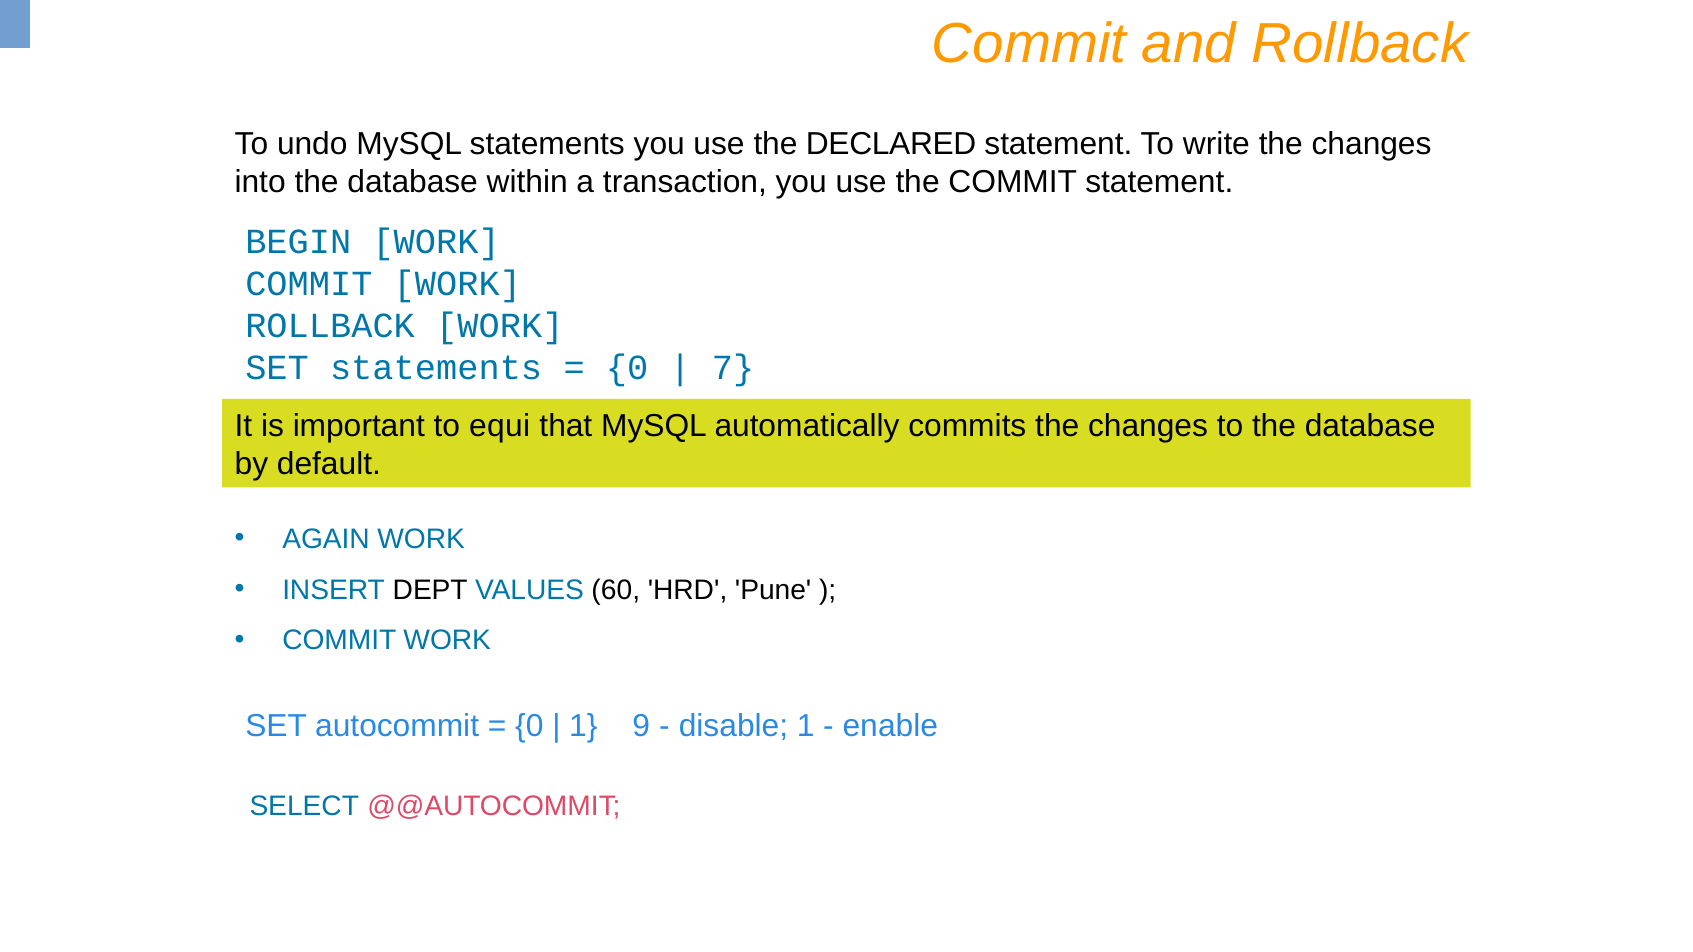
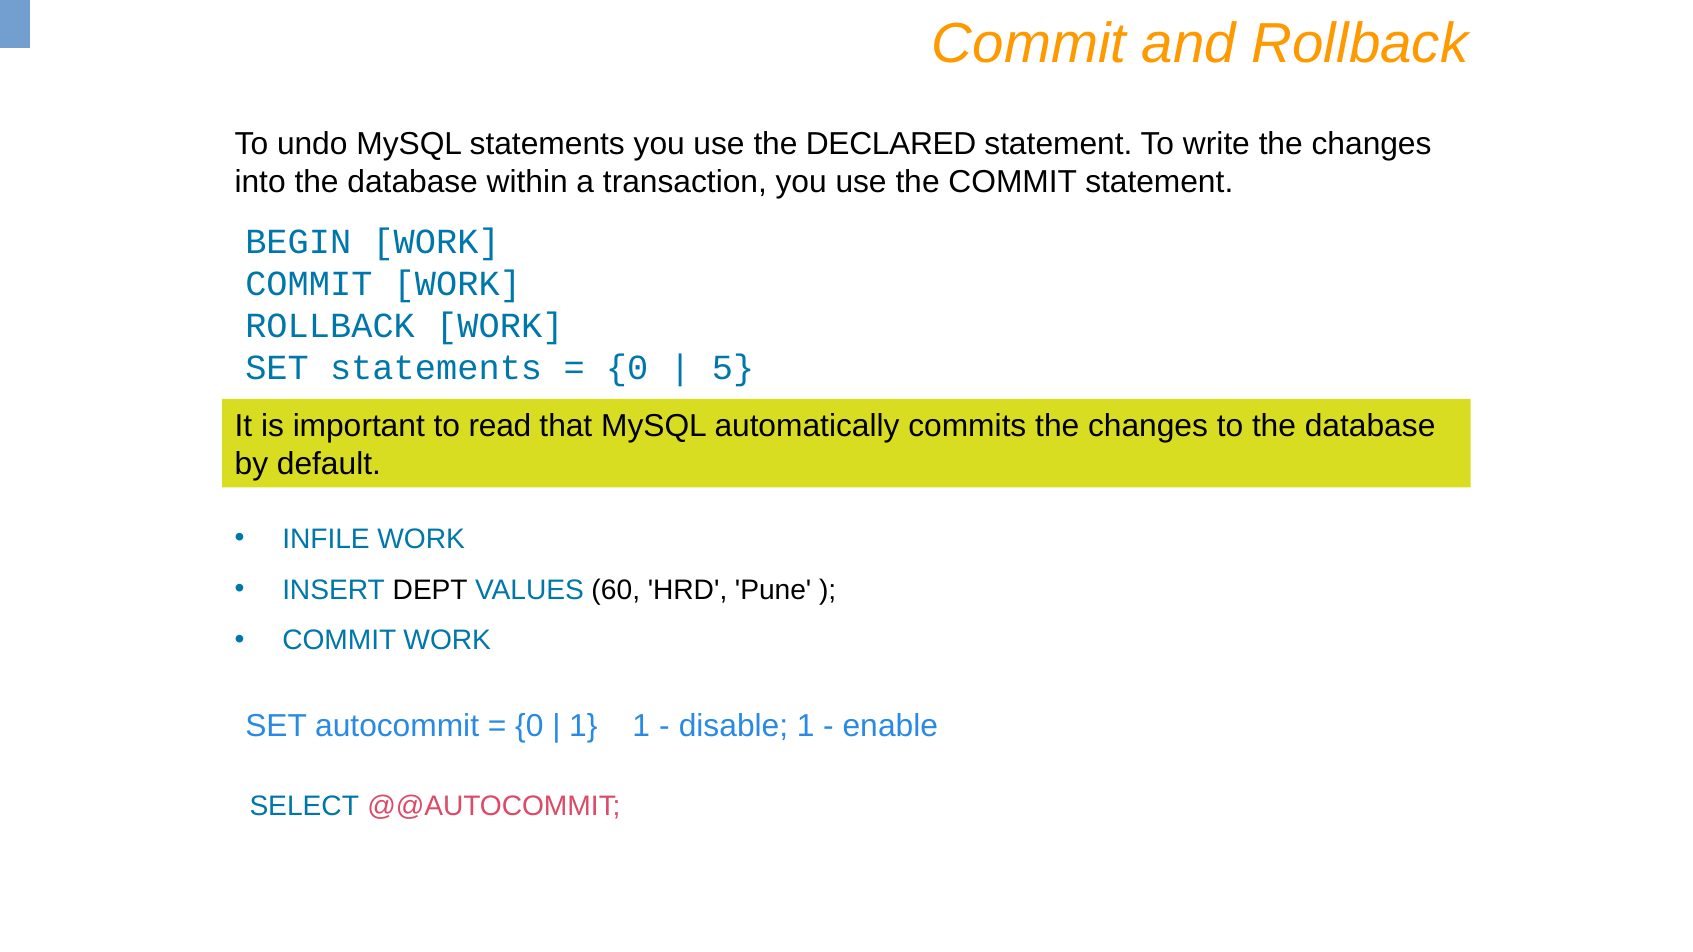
7: 7 -> 5
equi: equi -> read
AGAIN: AGAIN -> INFILE
1 9: 9 -> 1
